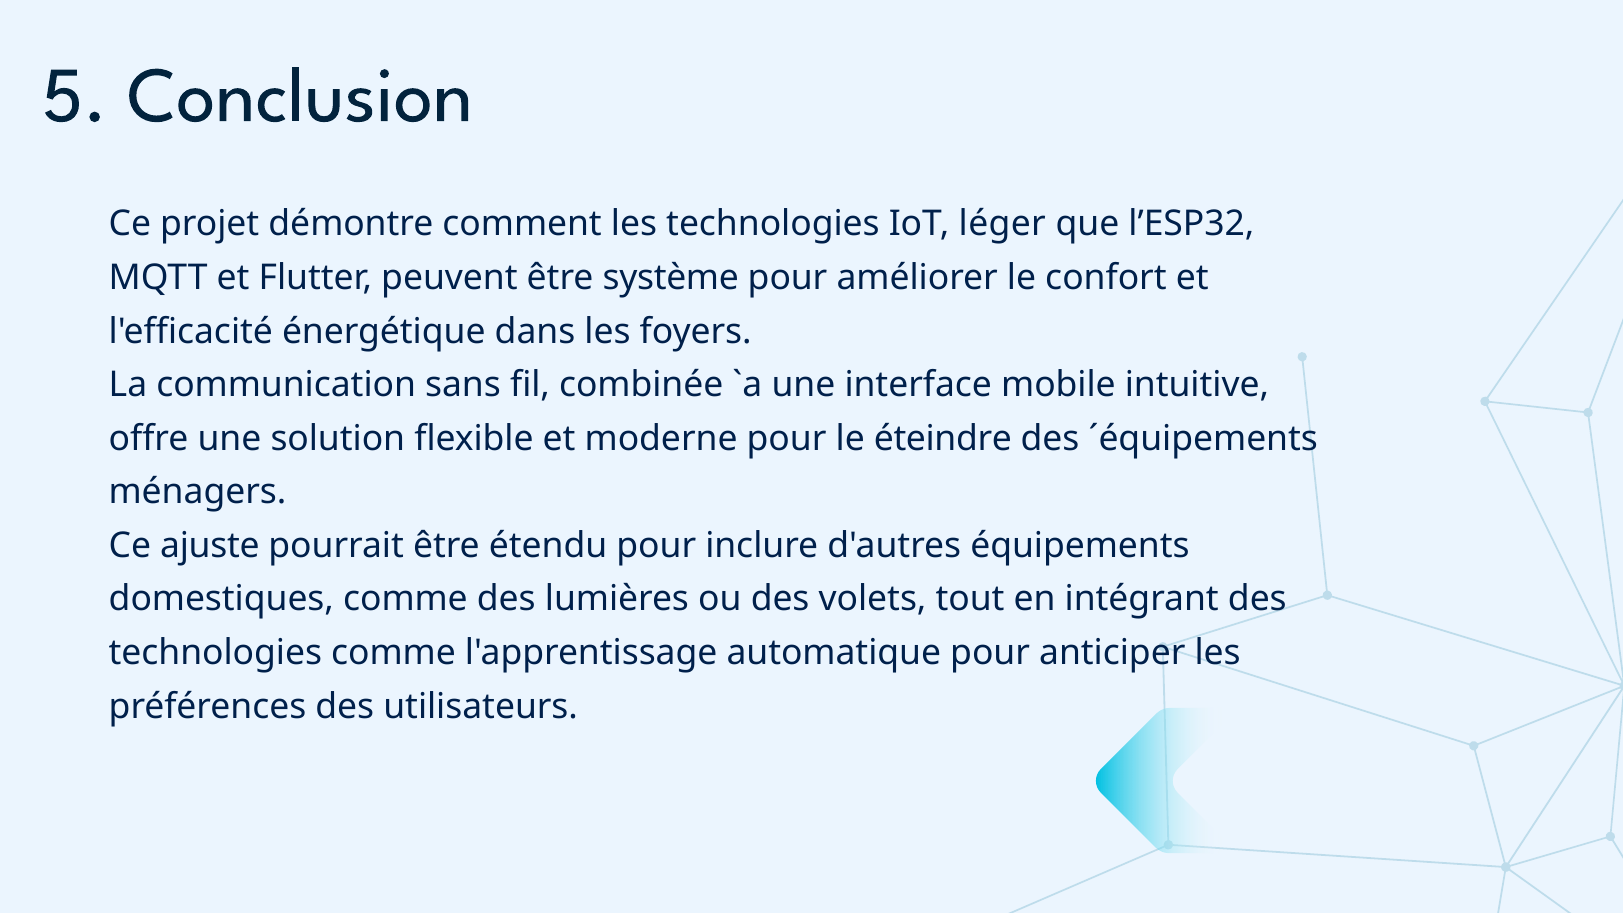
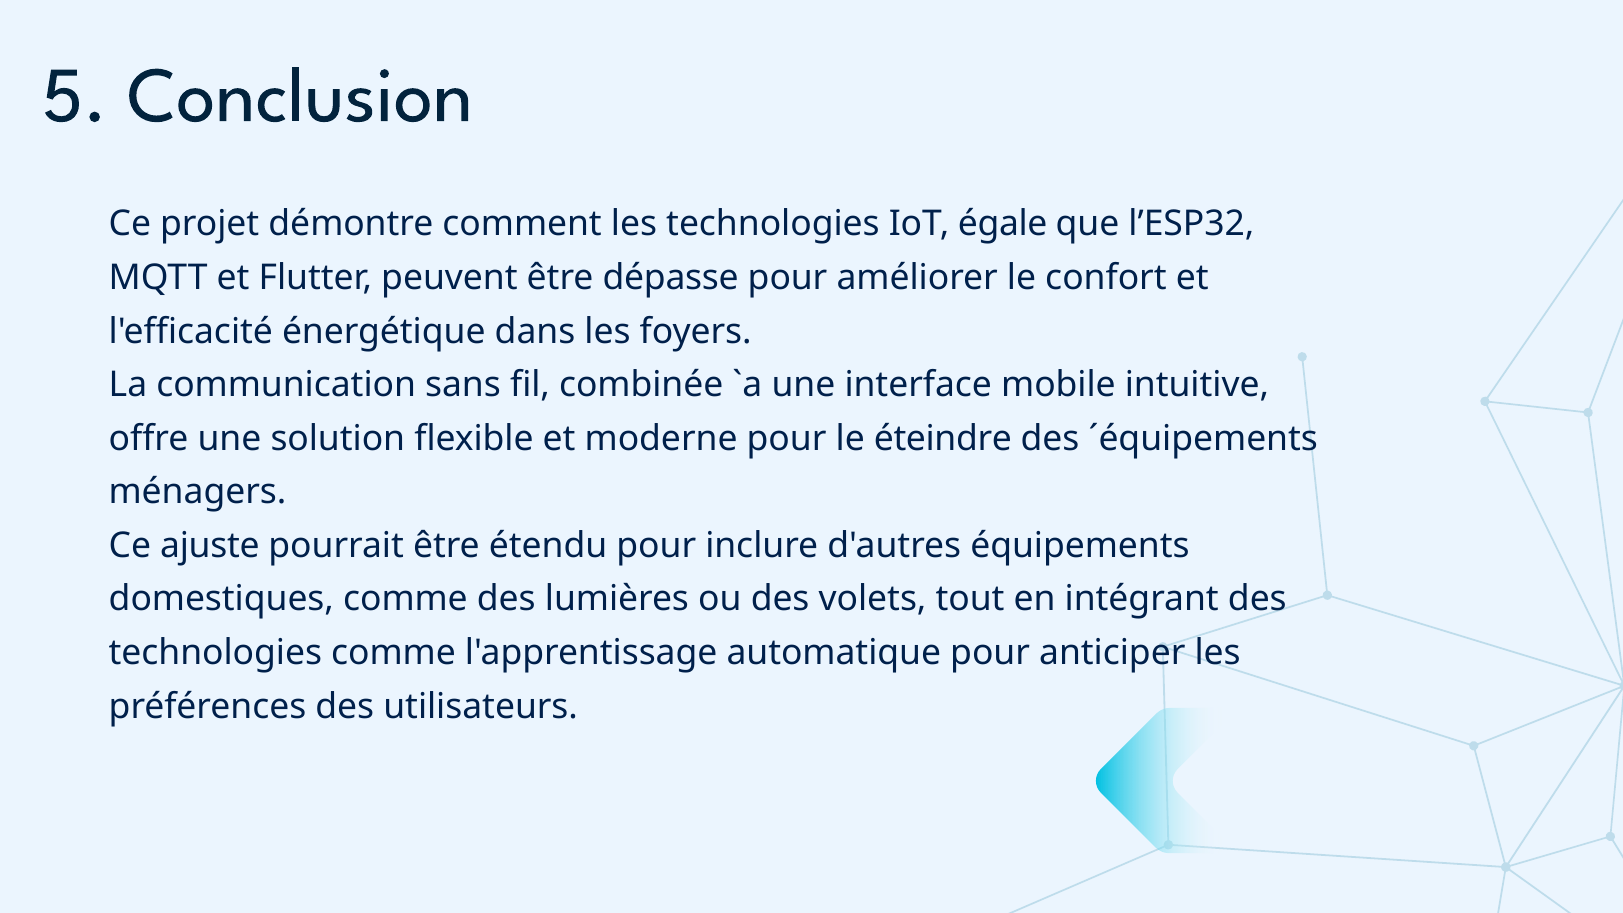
léger: léger -> égale
système: système -> dépasse
